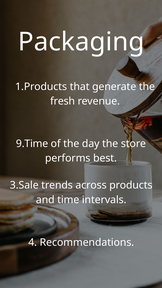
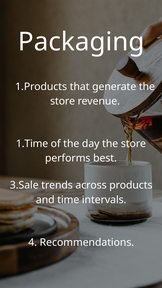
fresh at (63, 101): fresh -> store
9.Time: 9.Time -> 1.Time
